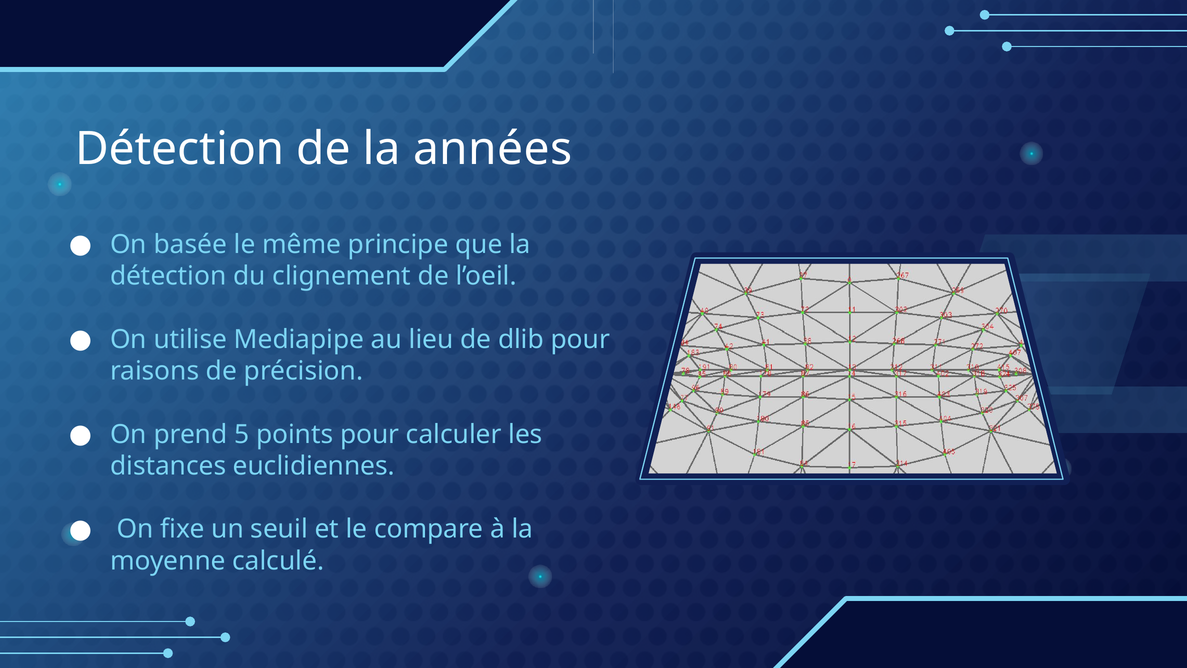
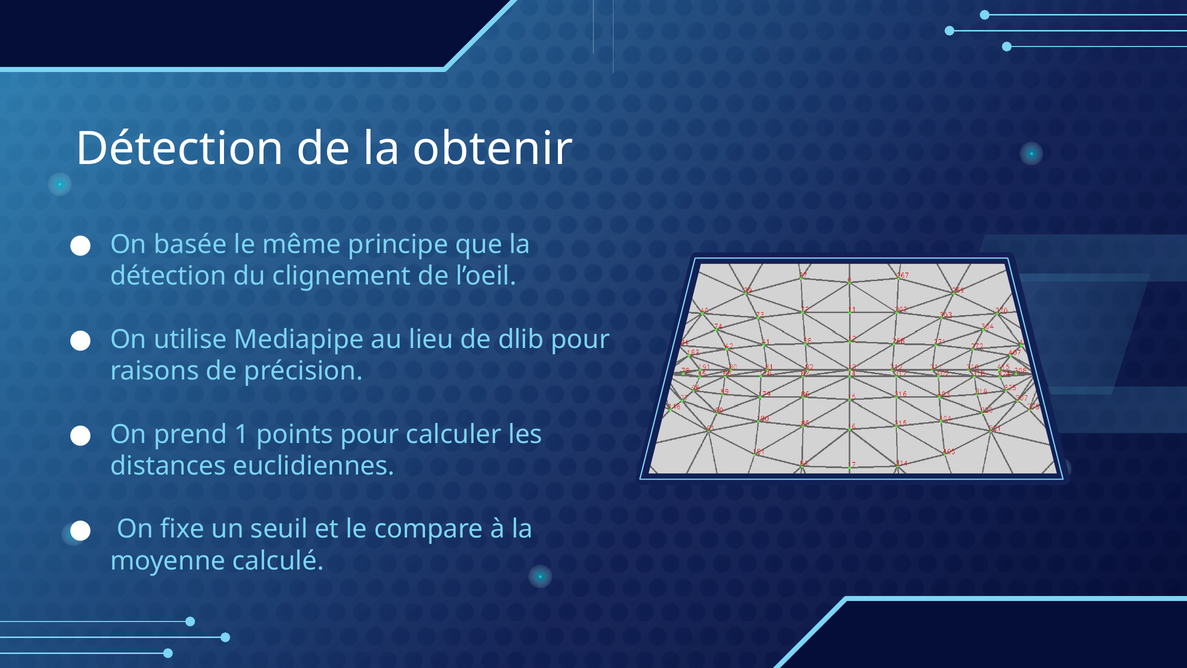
années: années -> obtenir
5: 5 -> 1
